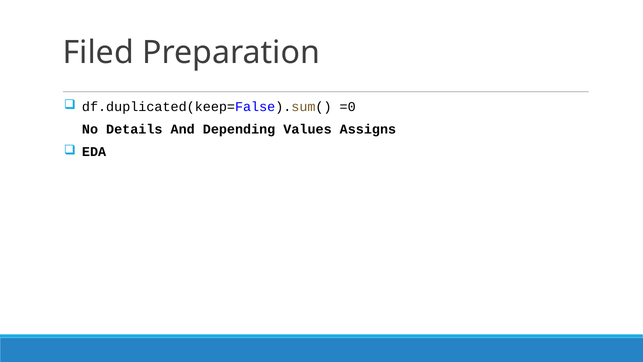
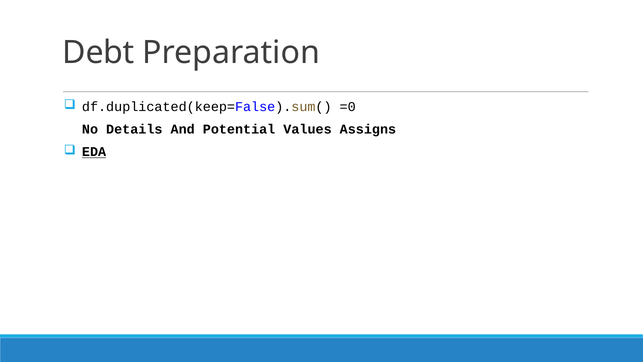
Filed: Filed -> Debt
Depending: Depending -> Potential
EDA underline: none -> present
